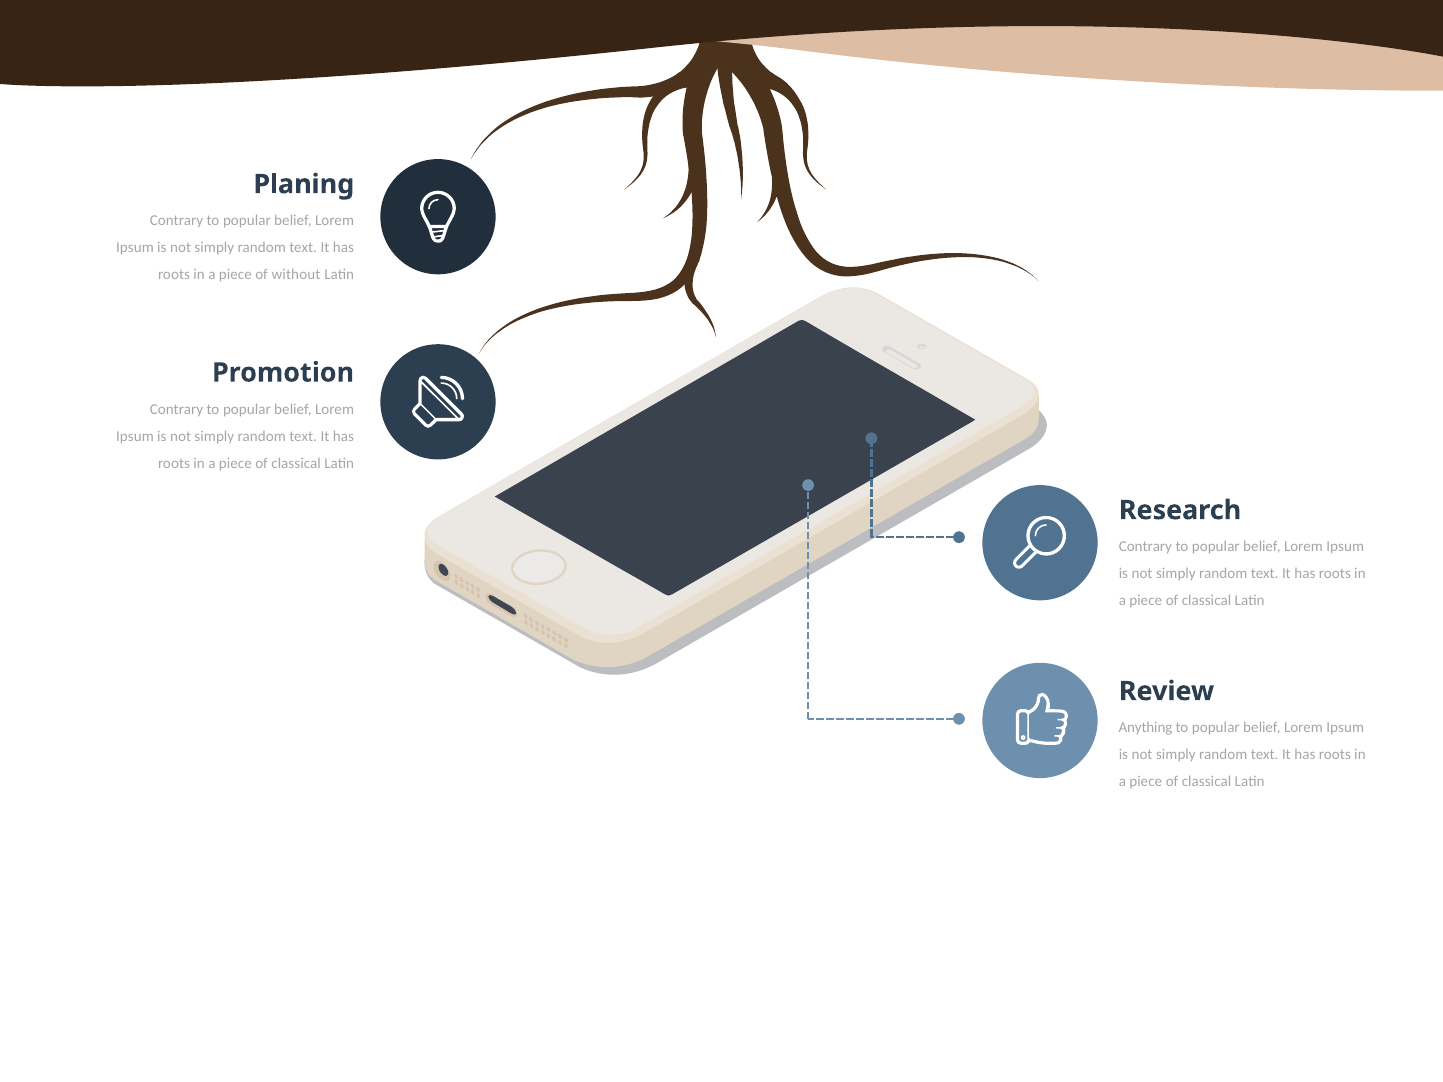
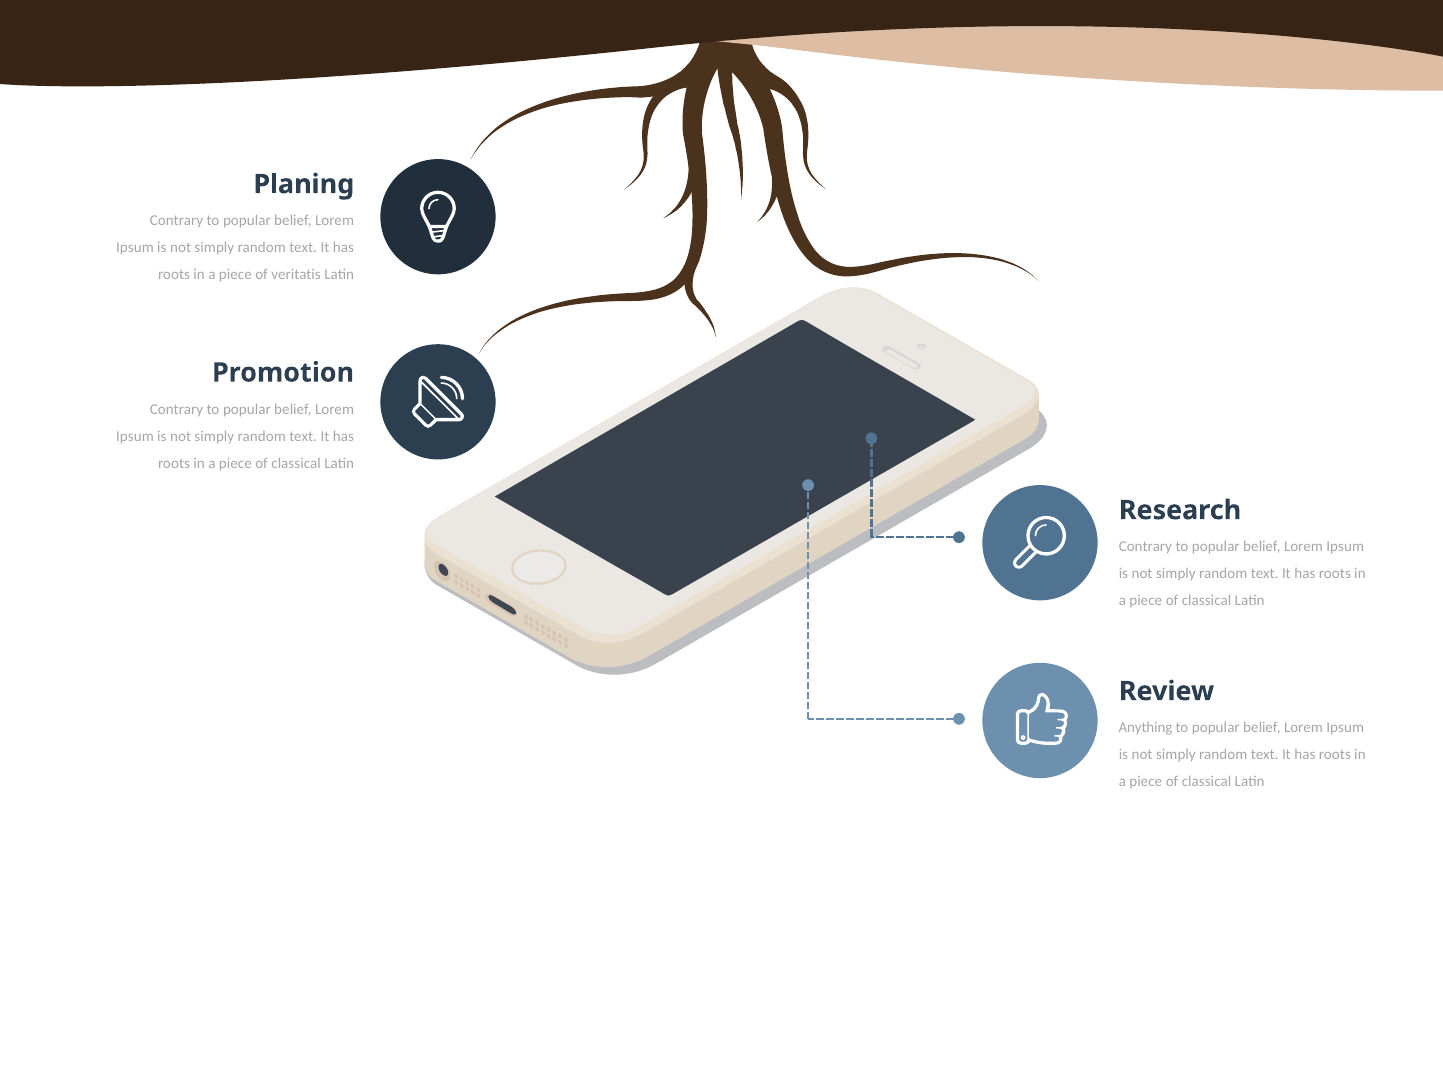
without: without -> veritatis
